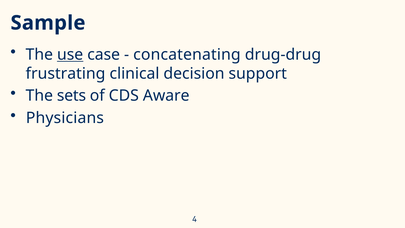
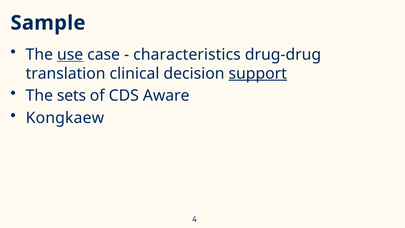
concatenating: concatenating -> characteristics
frustrating: frustrating -> translation
support underline: none -> present
Physicians: Physicians -> Kongkaew
